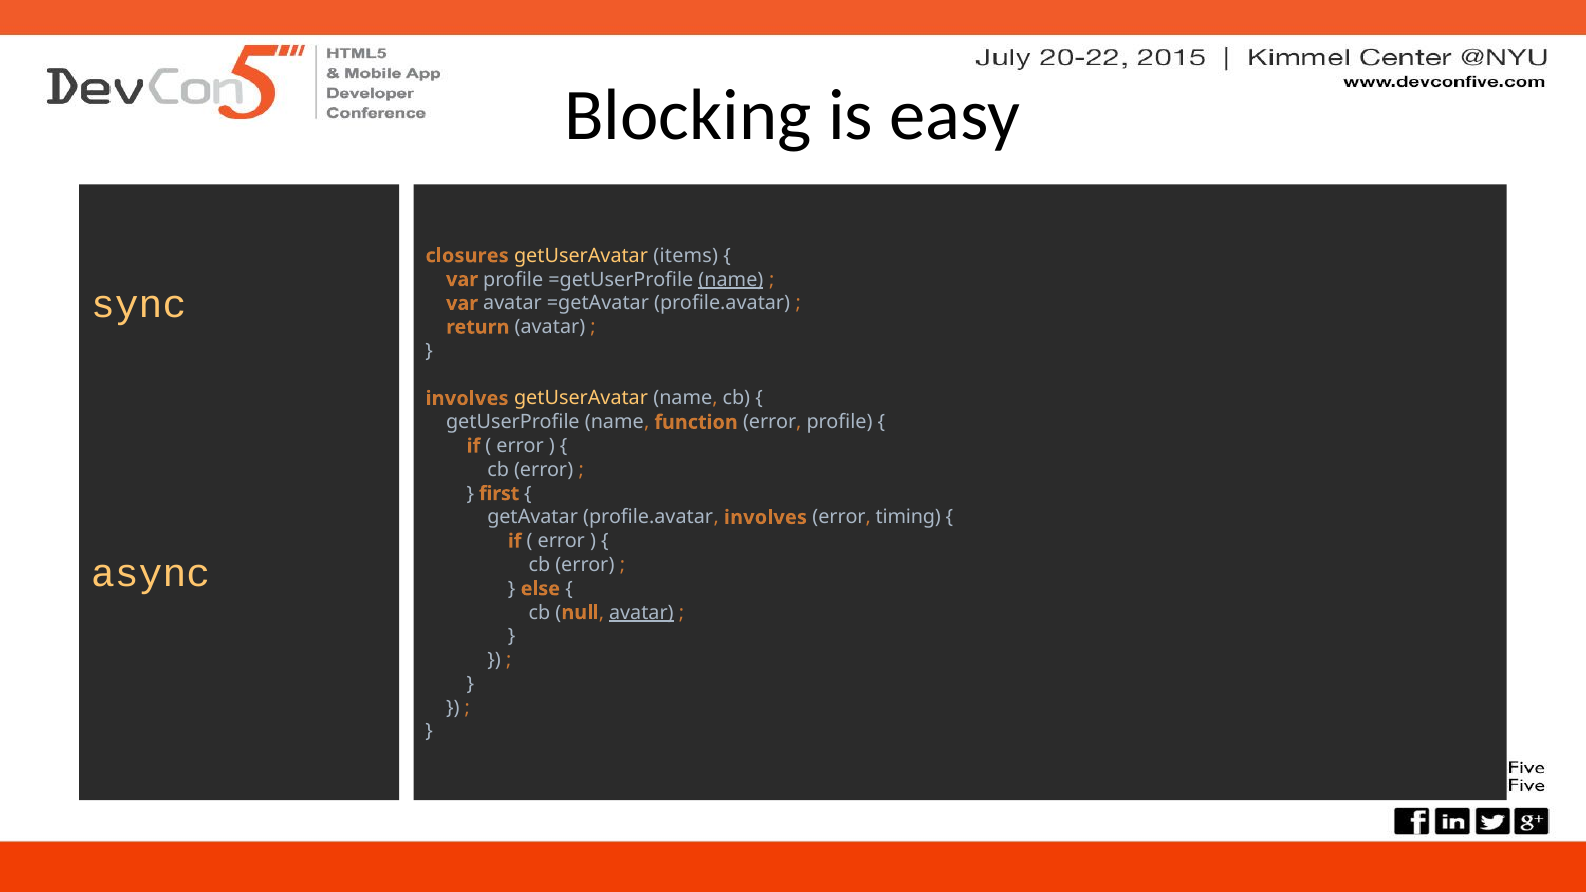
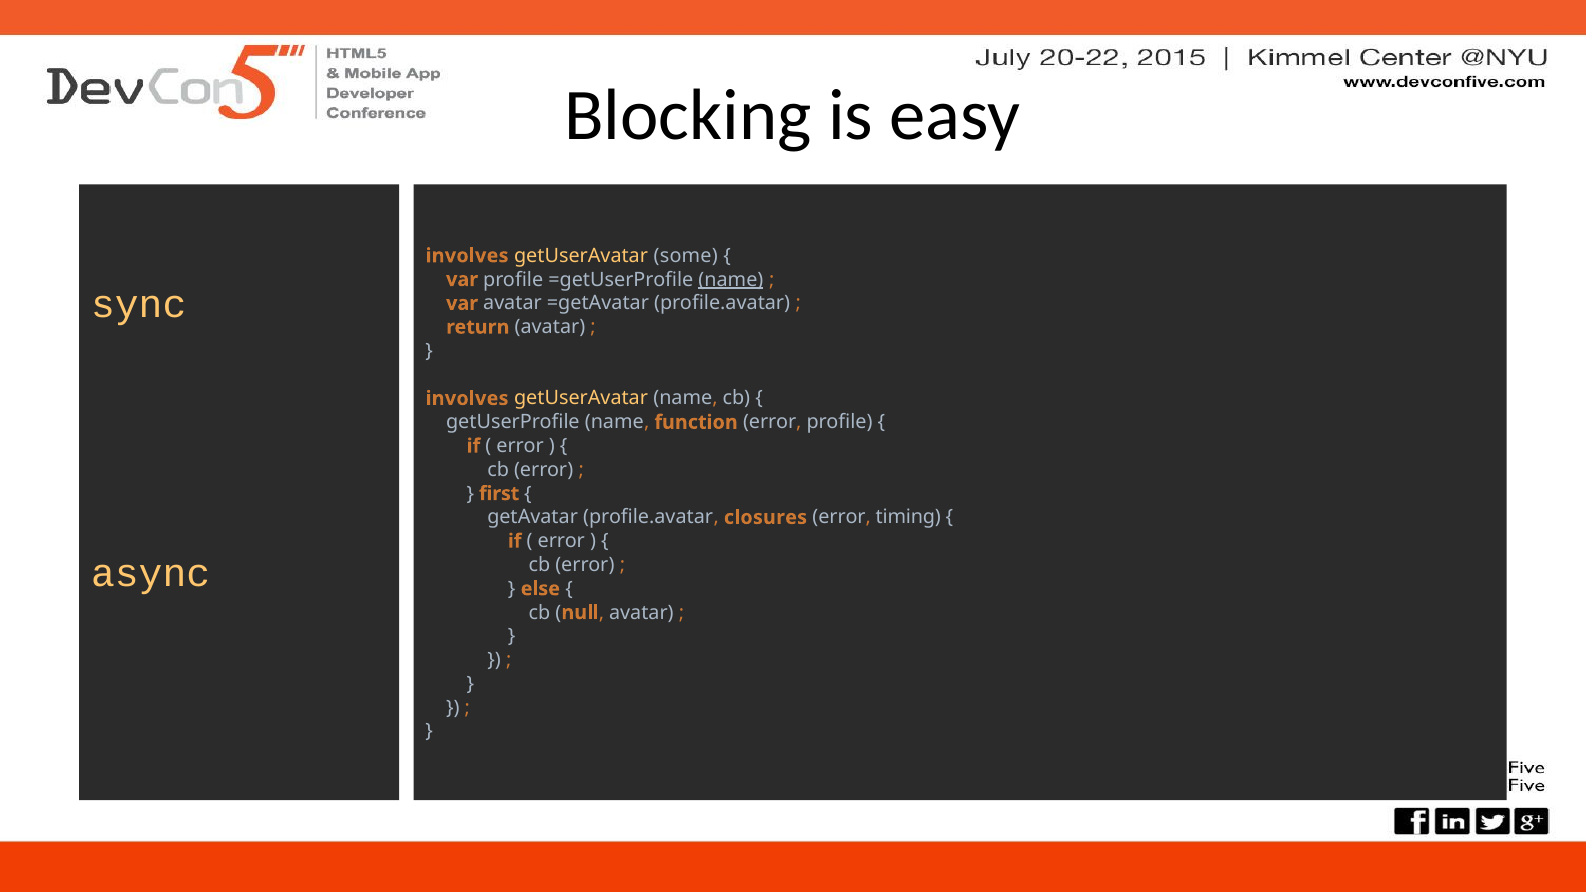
closures at (467, 256): closures -> involves
items: items -> some
profile.avatar involves: involves -> closures
avatar at (641, 613) underline: present -> none
